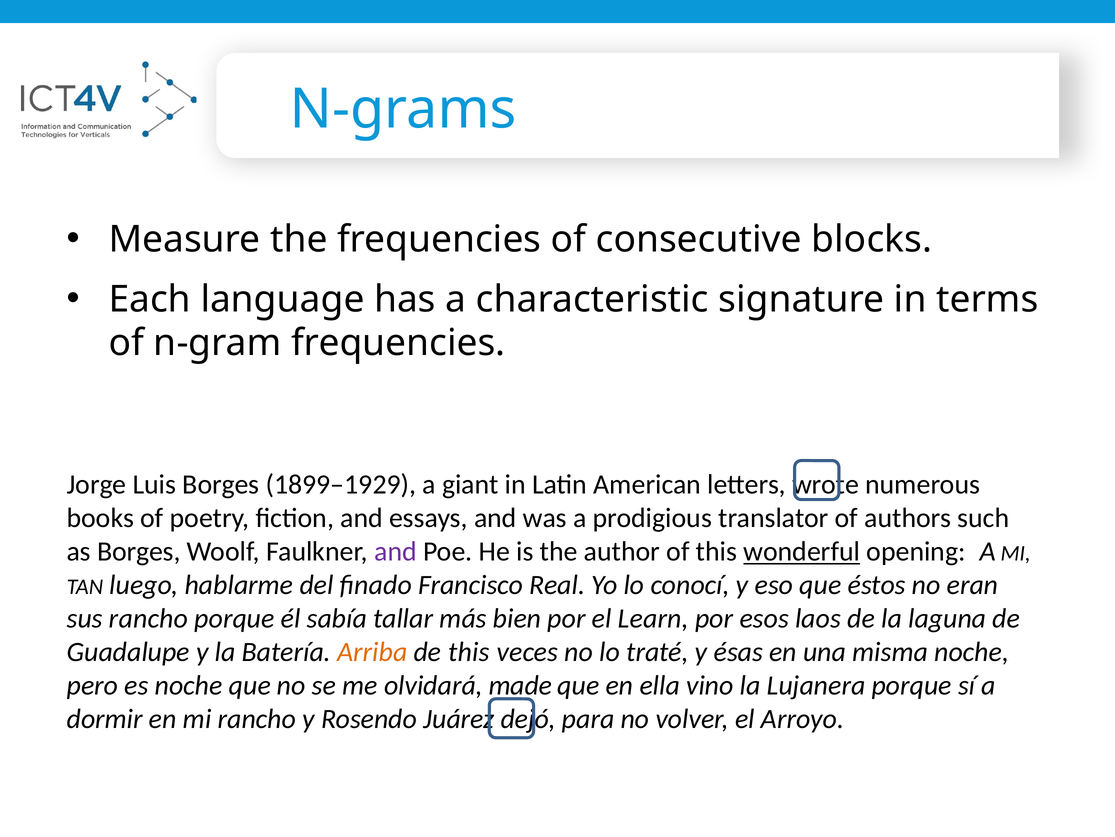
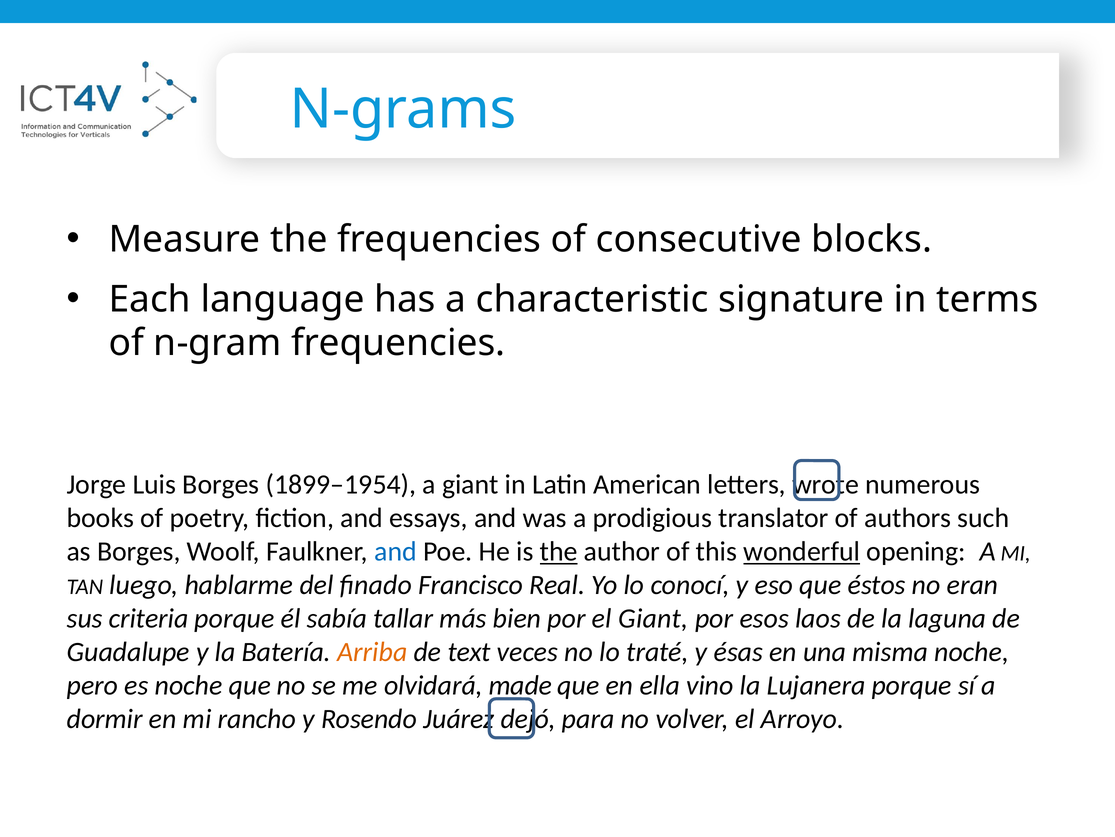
1899–1929: 1899–1929 -> 1899–1954
and at (395, 551) colour: purple -> blue
the at (559, 551) underline: none -> present
sus rancho: rancho -> criteria
el Learn: Learn -> Giant
de this: this -> text
